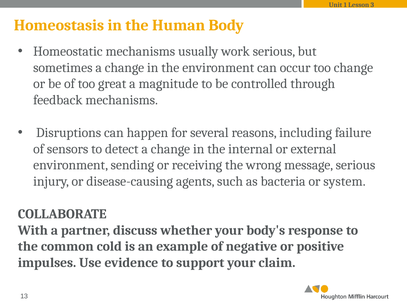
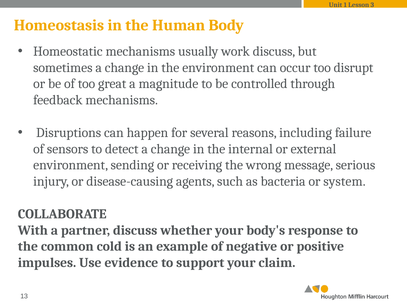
work serious: serious -> discuss
too change: change -> disrupt
